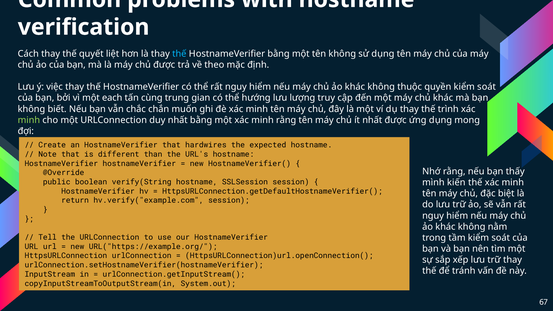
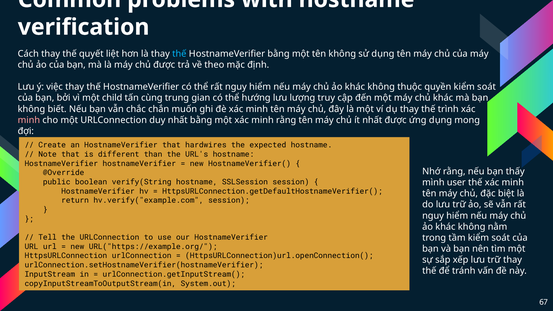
each: each -> child
minh at (29, 120) colour: light green -> pink
kiến: kiến -> user
